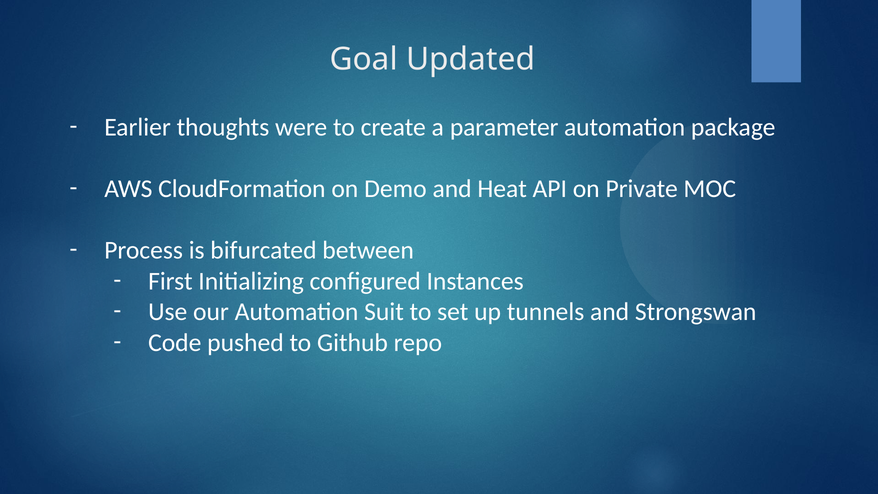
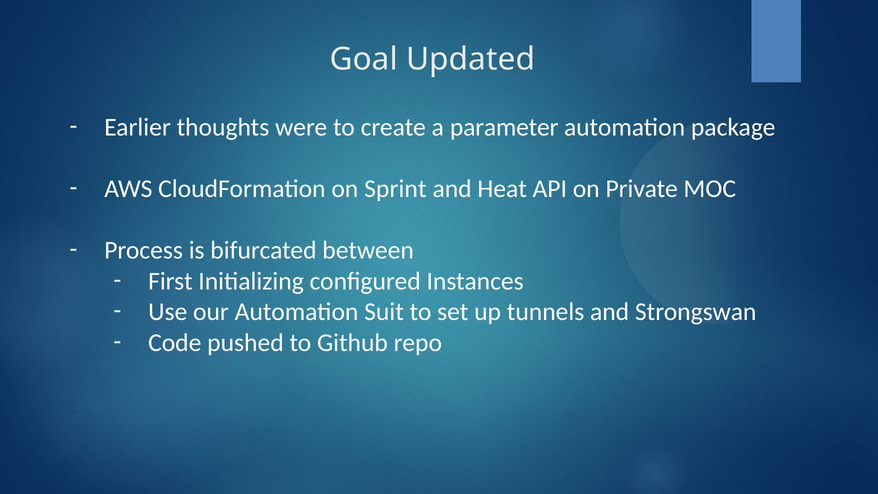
Demo: Demo -> Sprint
